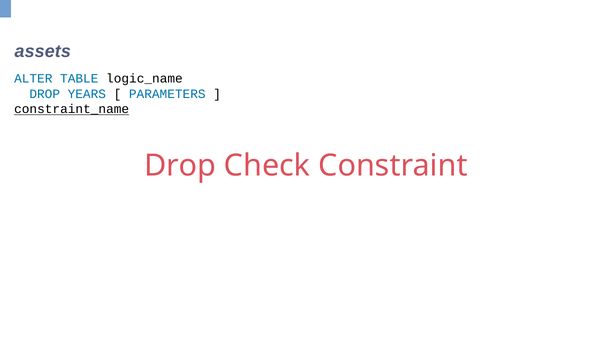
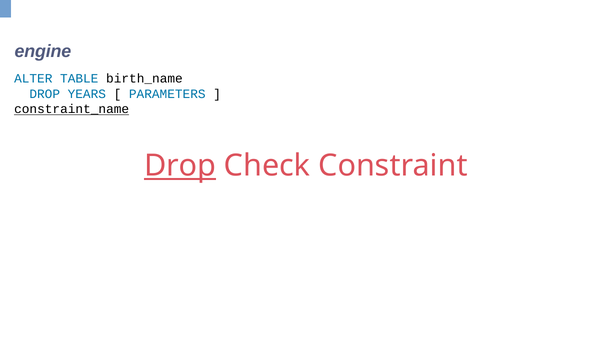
assets: assets -> engine
logic_name: logic_name -> birth_name
Drop at (180, 166) underline: none -> present
